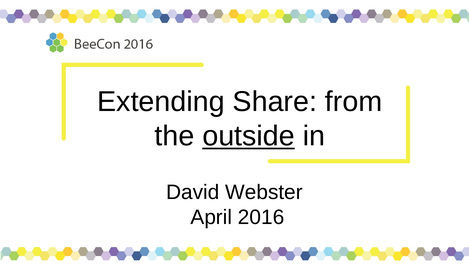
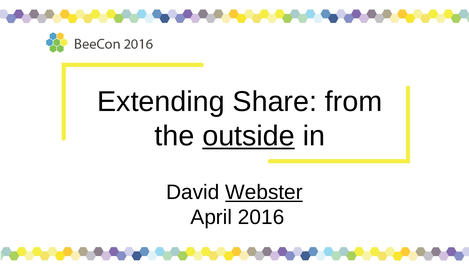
Webster underline: none -> present
